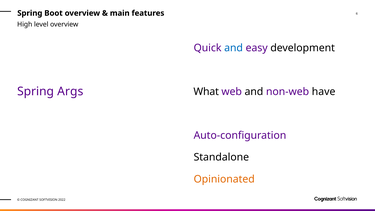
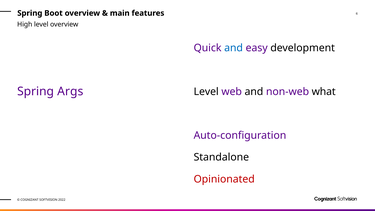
What at (206, 92): What -> Level
have: have -> what
Opinionated colour: orange -> red
